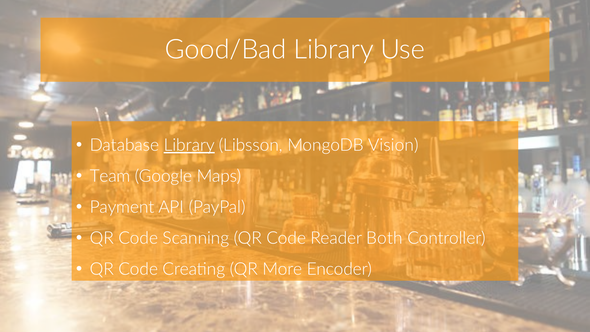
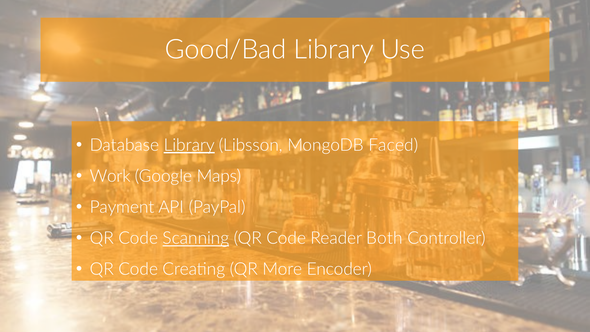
Vision: Vision -> Faced
Team: Team -> Work
Scanning underline: none -> present
